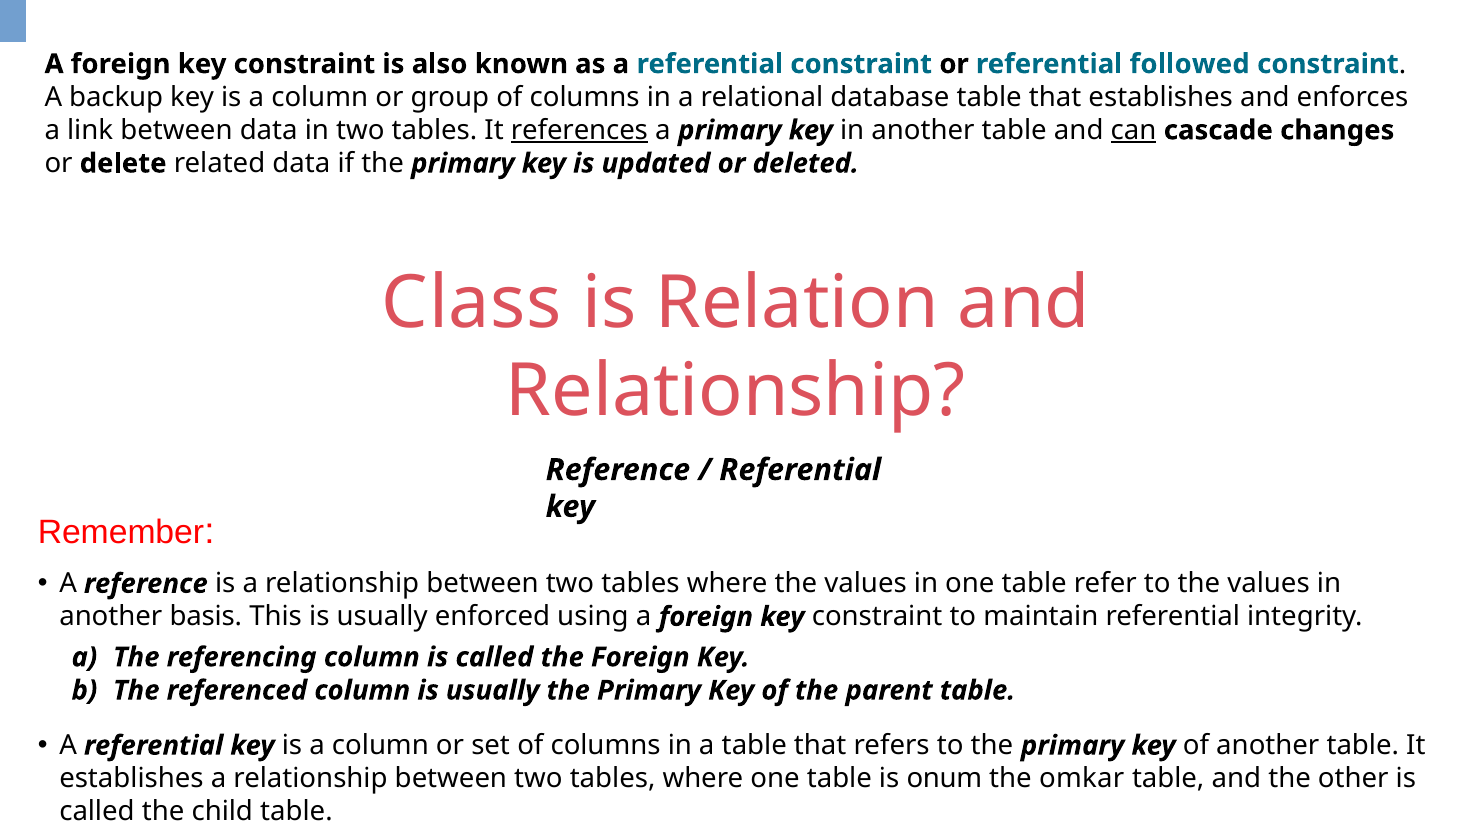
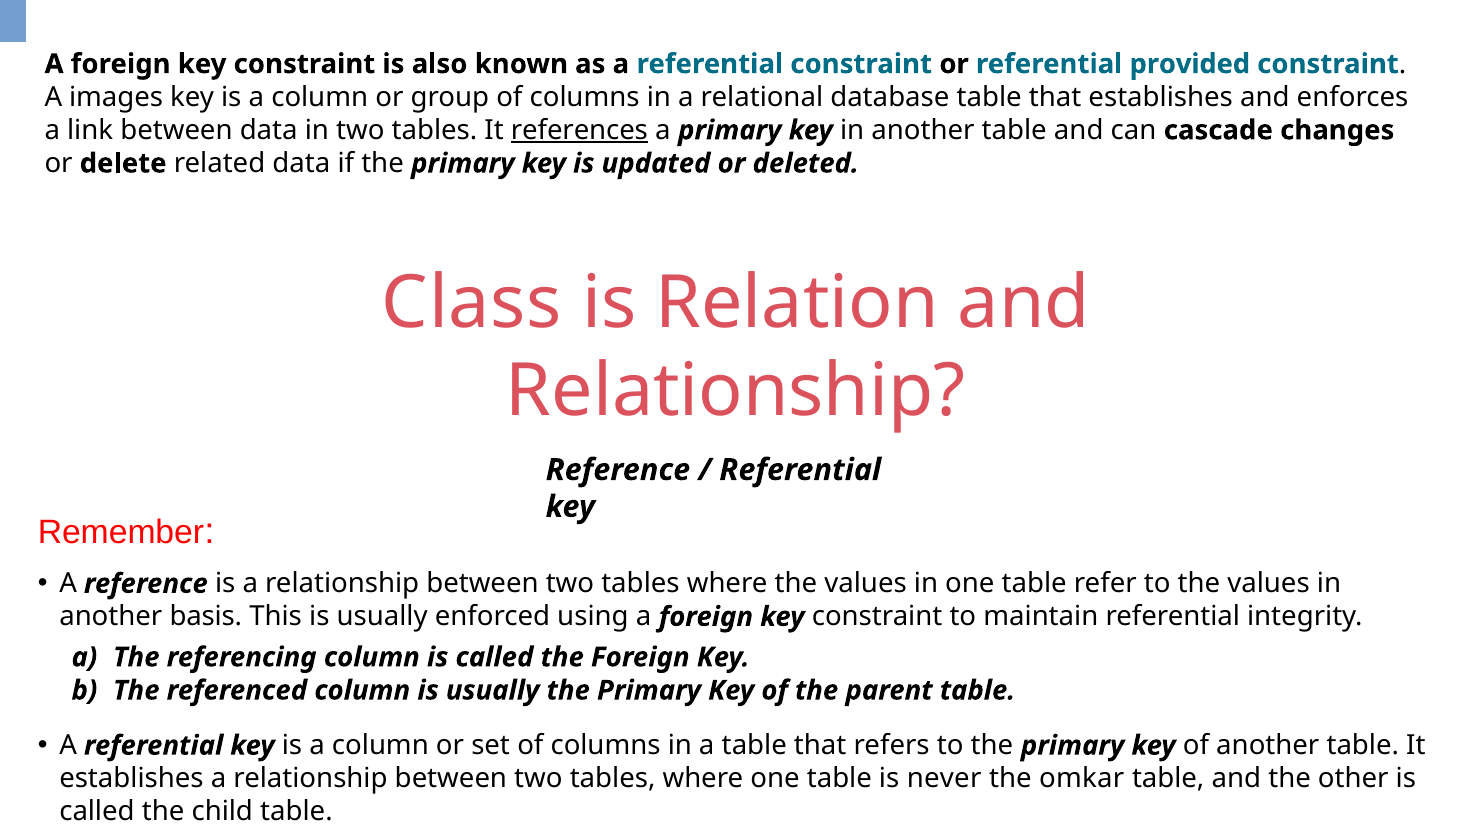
followed: followed -> provided
backup: backup -> images
can underline: present -> none
onum: onum -> never
